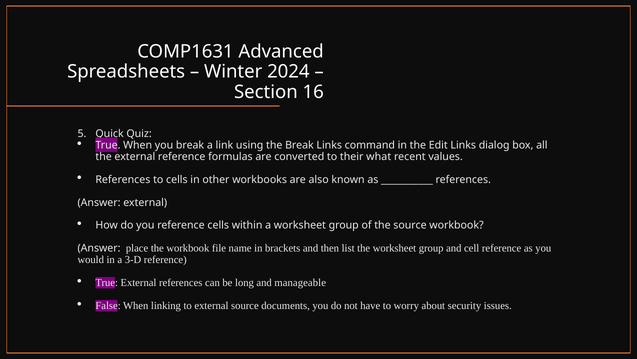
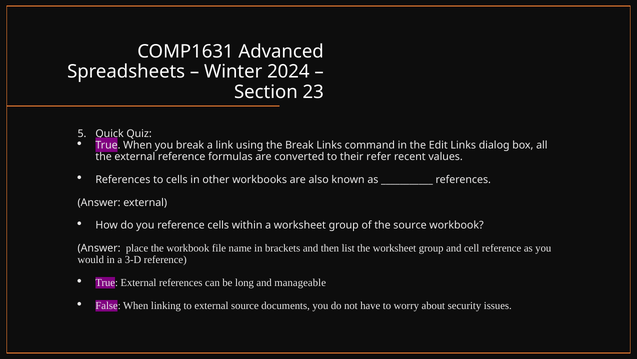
16: 16 -> 23
what: what -> refer
